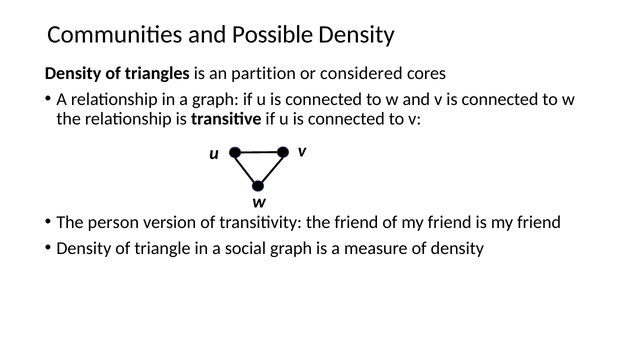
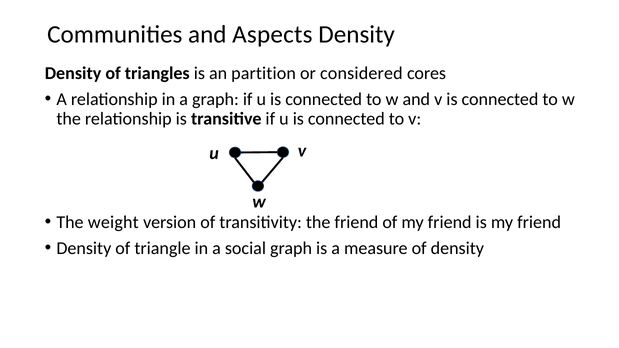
Possible: Possible -> Aspects
person: person -> weight
